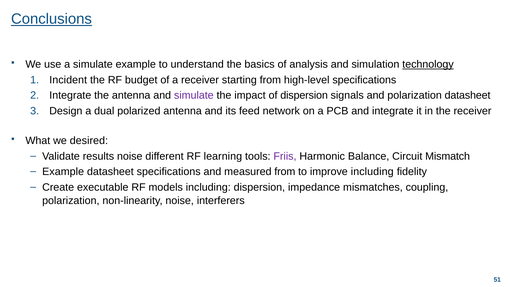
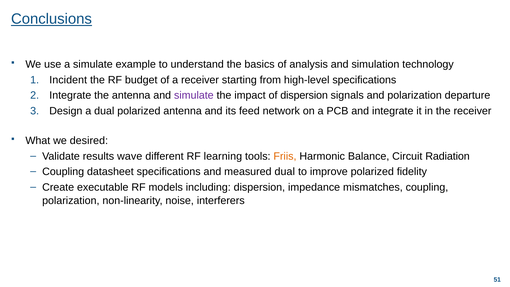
technology underline: present -> none
polarization datasheet: datasheet -> departure
results noise: noise -> wave
Friis colour: purple -> orange
Mismatch: Mismatch -> Radiation
Example at (63, 172): Example -> Coupling
measured from: from -> dual
improve including: including -> polarized
